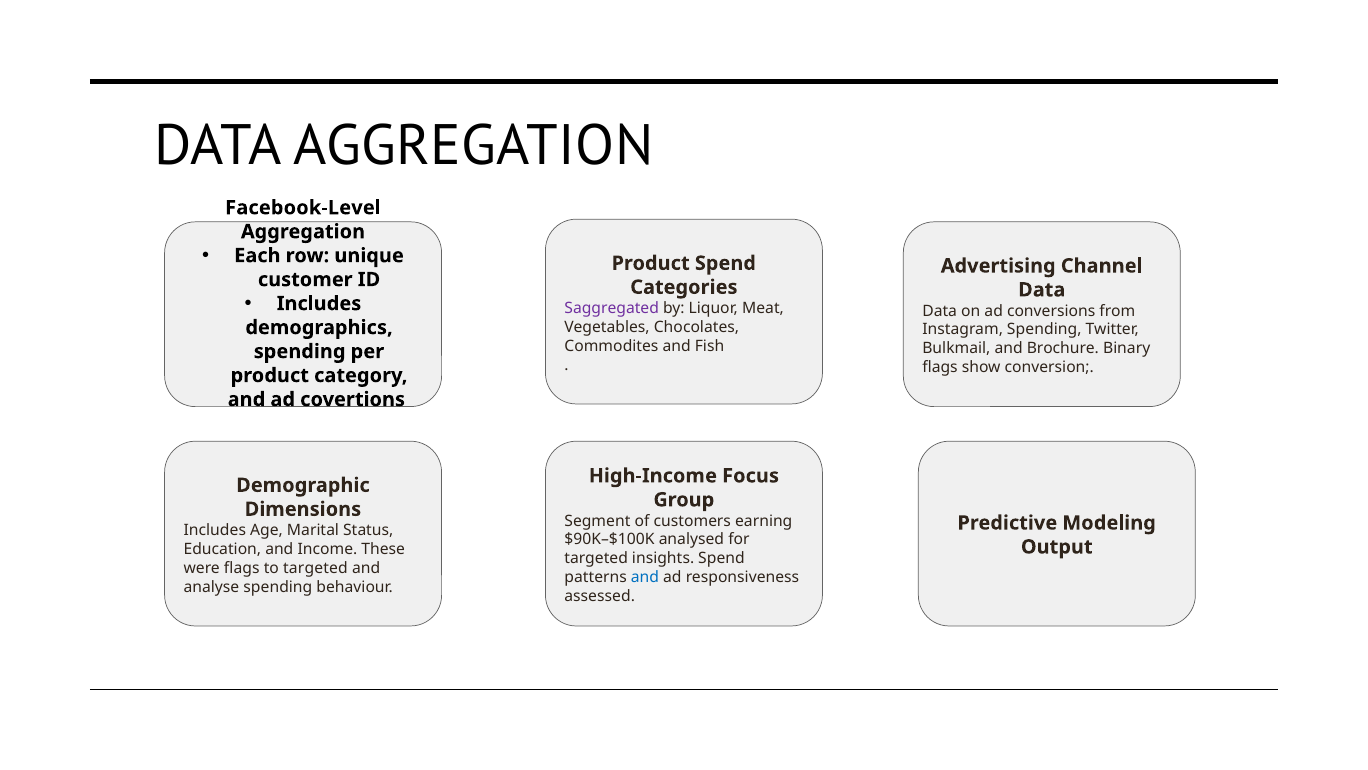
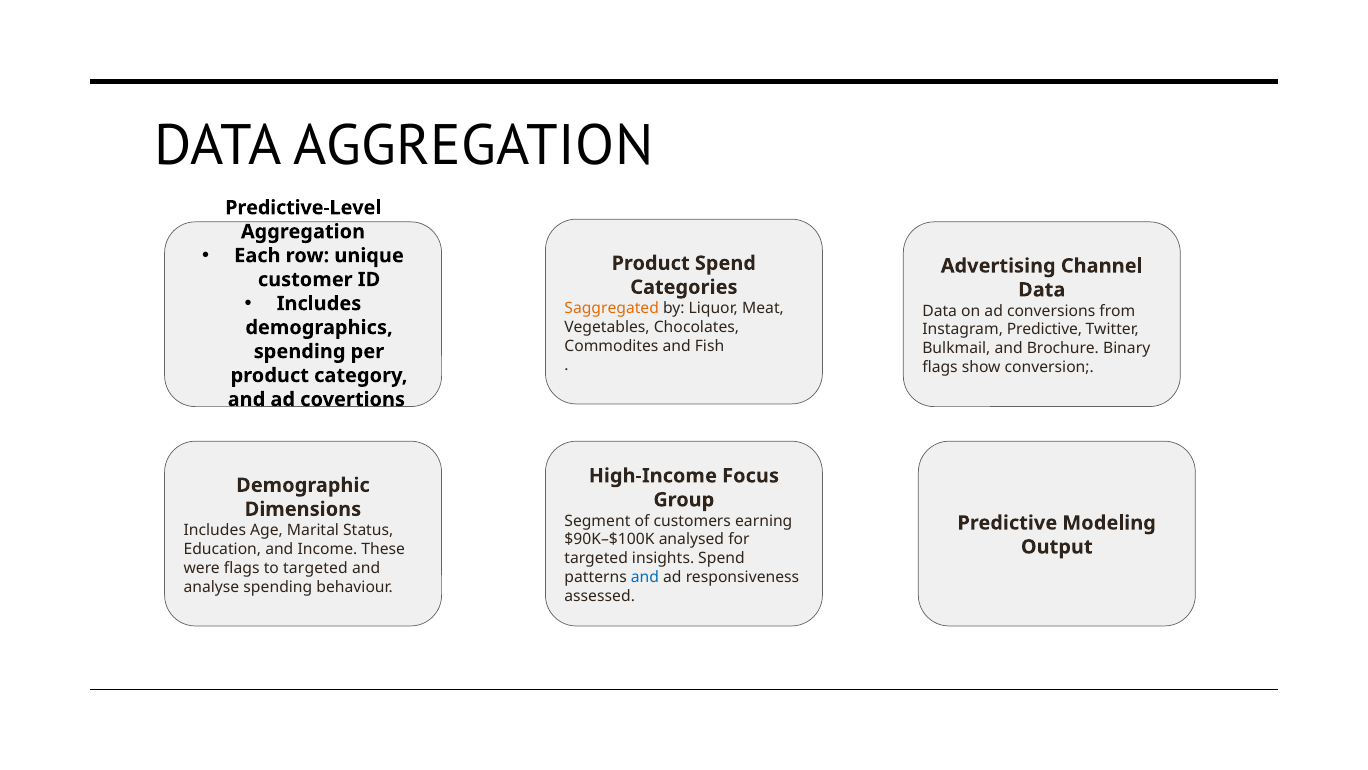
Facebook-Level: Facebook-Level -> Predictive-Level
Saggregated colour: purple -> orange
Instagram Spending: Spending -> Predictive
